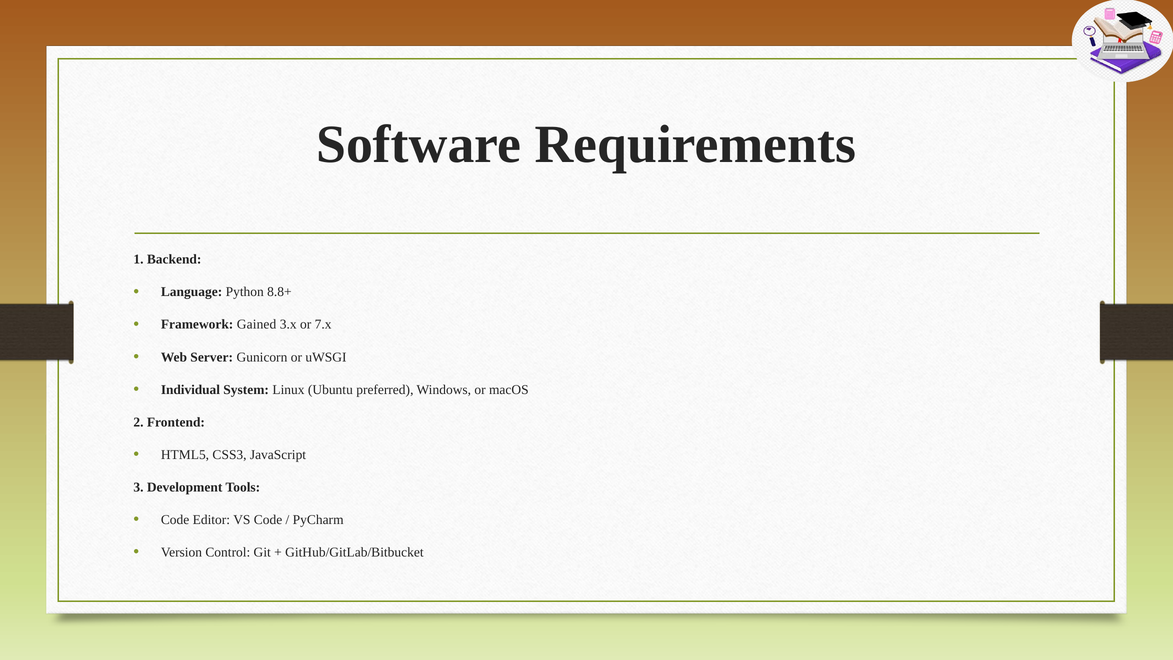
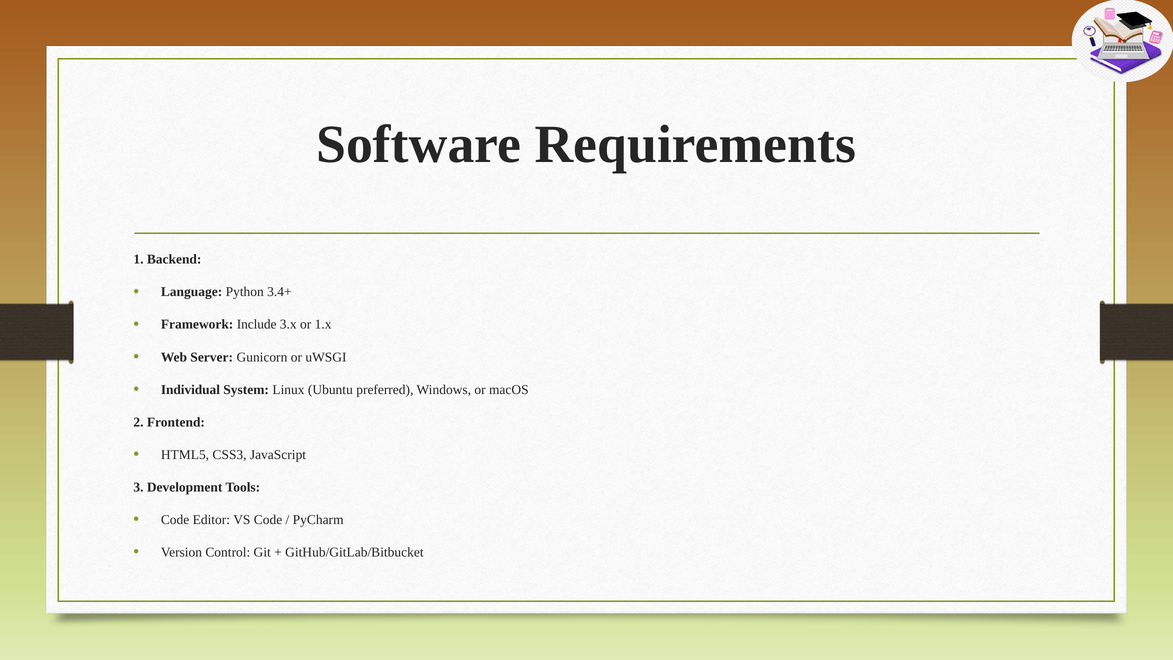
8.8+: 8.8+ -> 3.4+
Gained: Gained -> Include
7.x: 7.x -> 1.x
